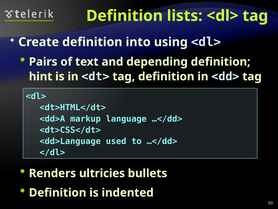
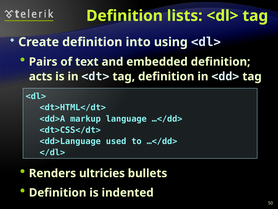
depending: depending -> embedded
hint: hint -> acts
